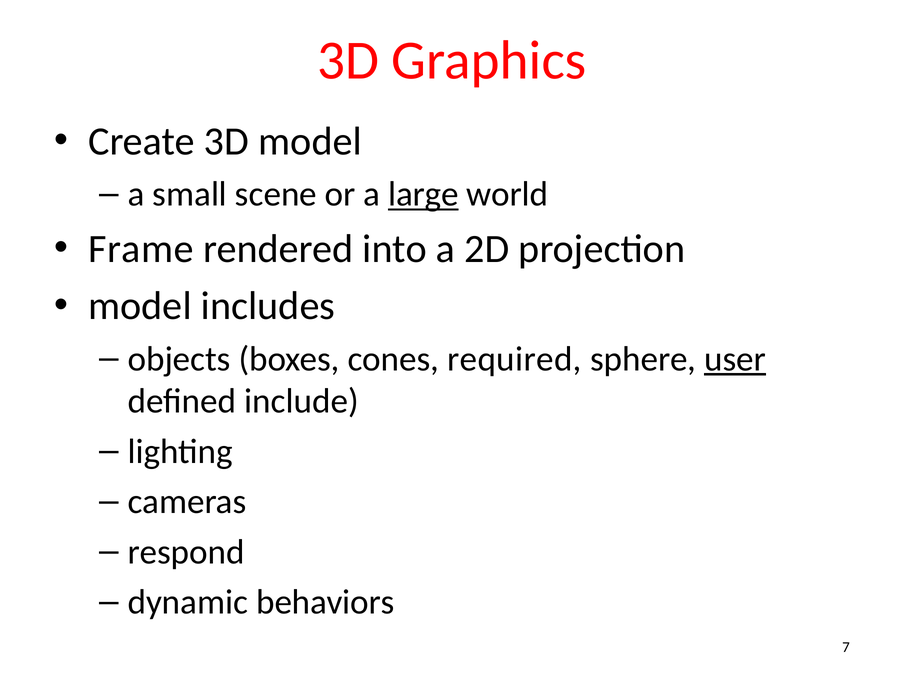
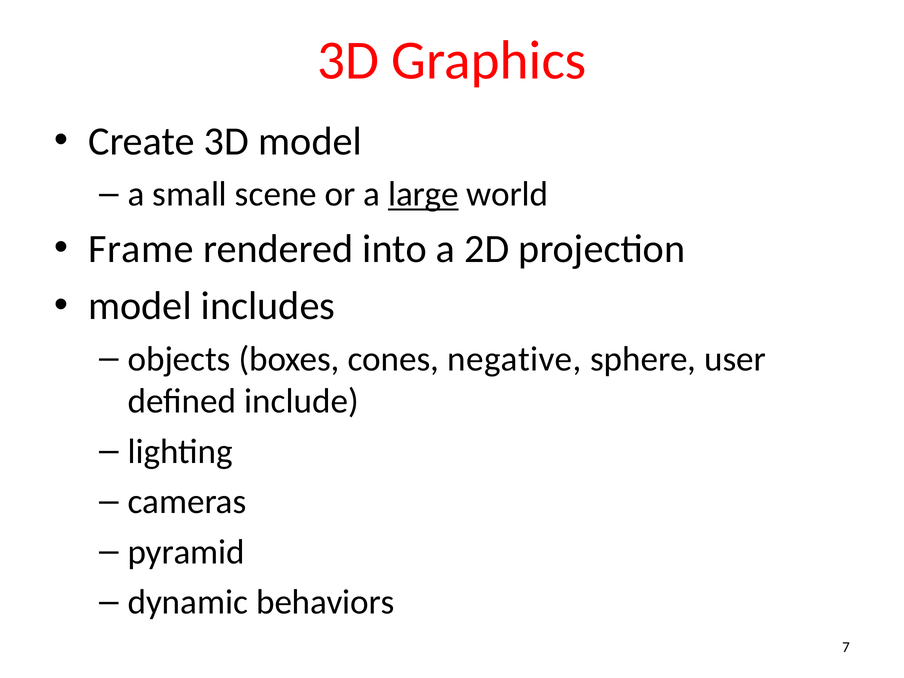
required: required -> negative
user underline: present -> none
respond: respond -> pyramid
